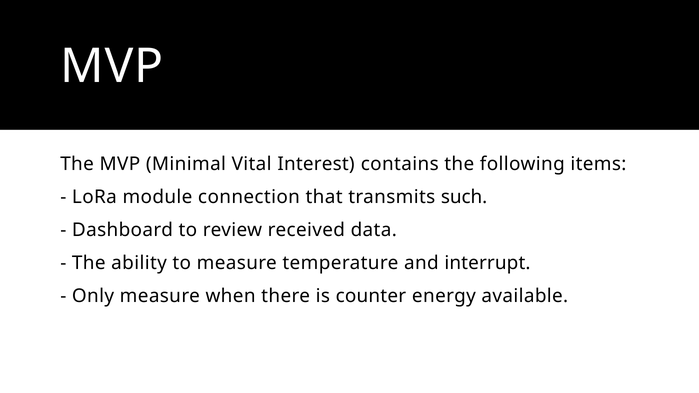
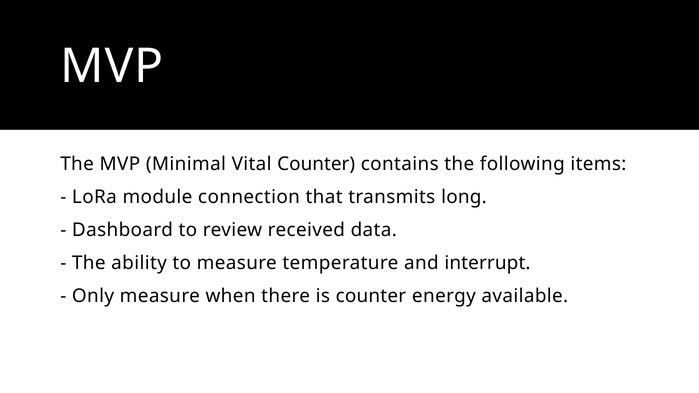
Vital Interest: Interest -> Counter
such: such -> long
